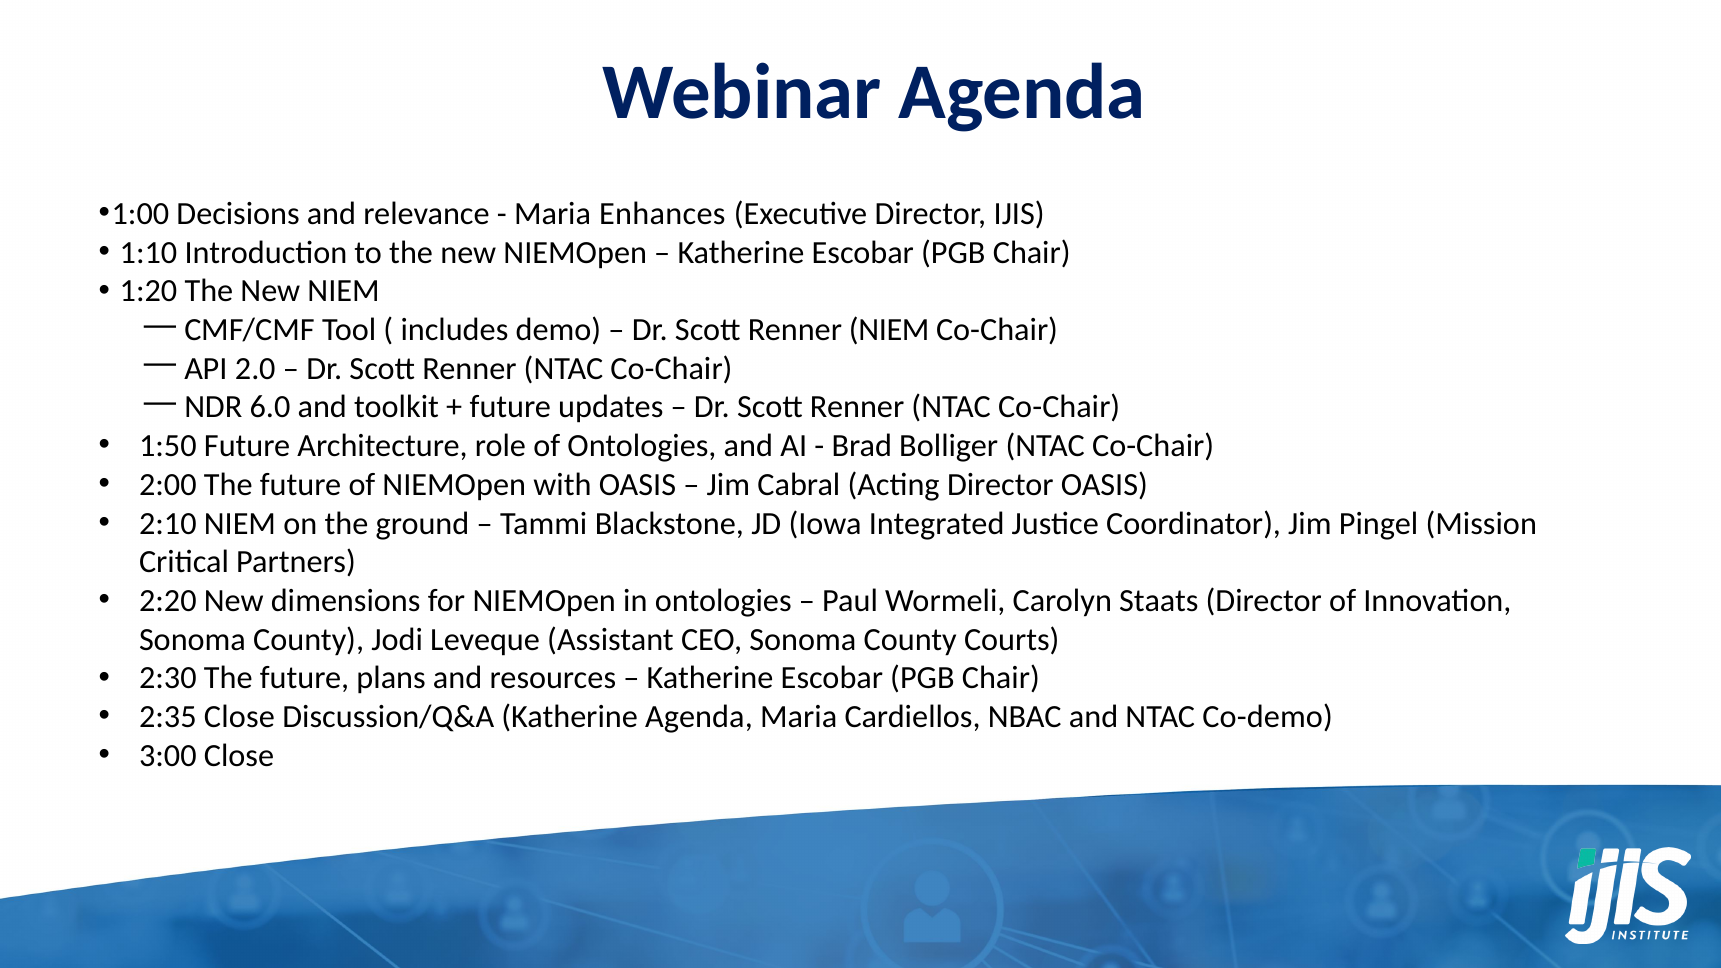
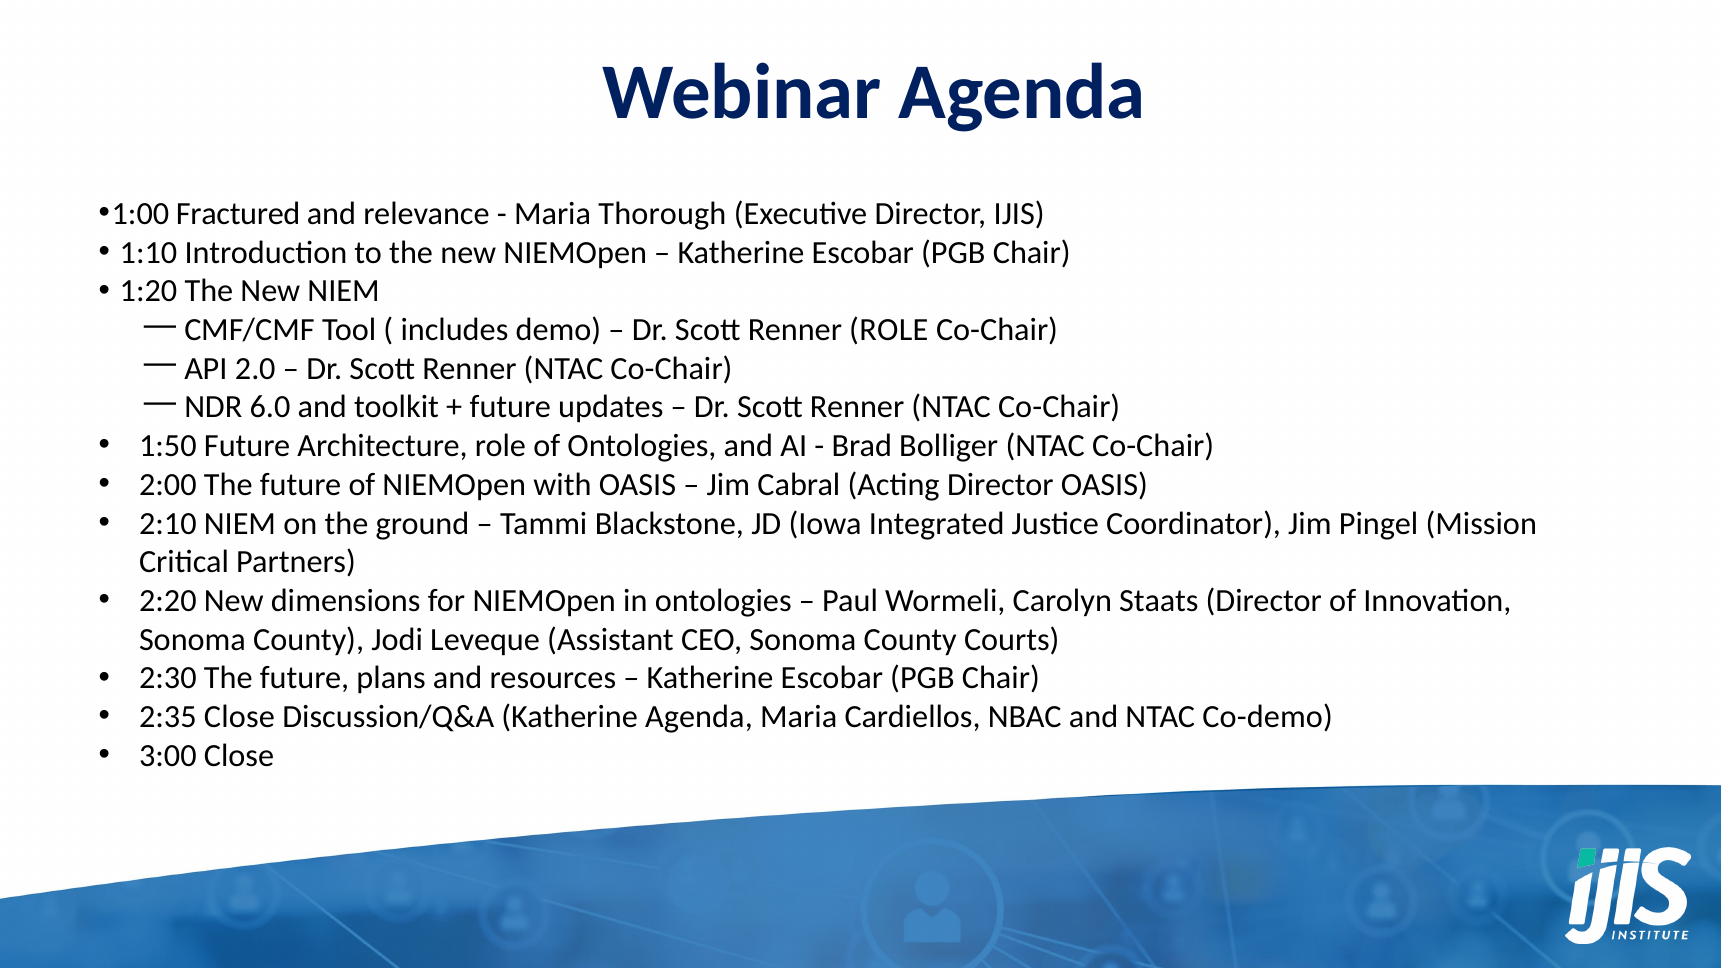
Decisions: Decisions -> Fractured
Enhances: Enhances -> Thorough
Renner NIEM: NIEM -> ROLE
